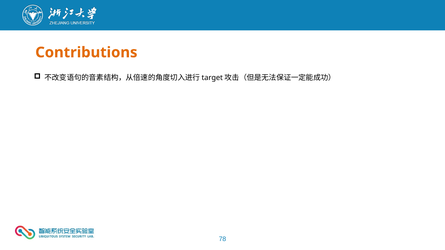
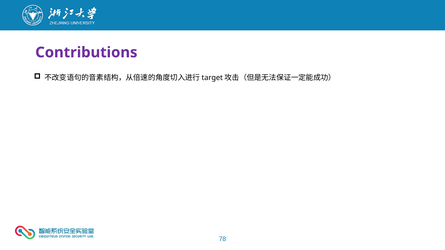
Contributions colour: orange -> purple
